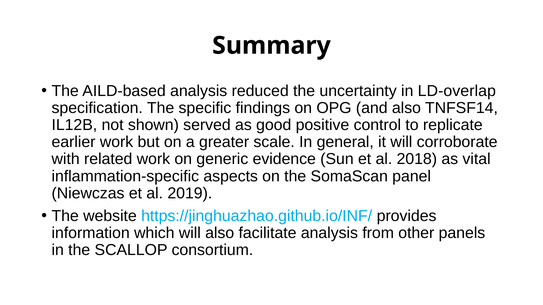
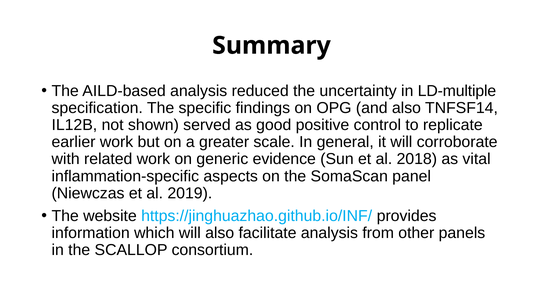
LD-overlap: LD-overlap -> LD-multiple
